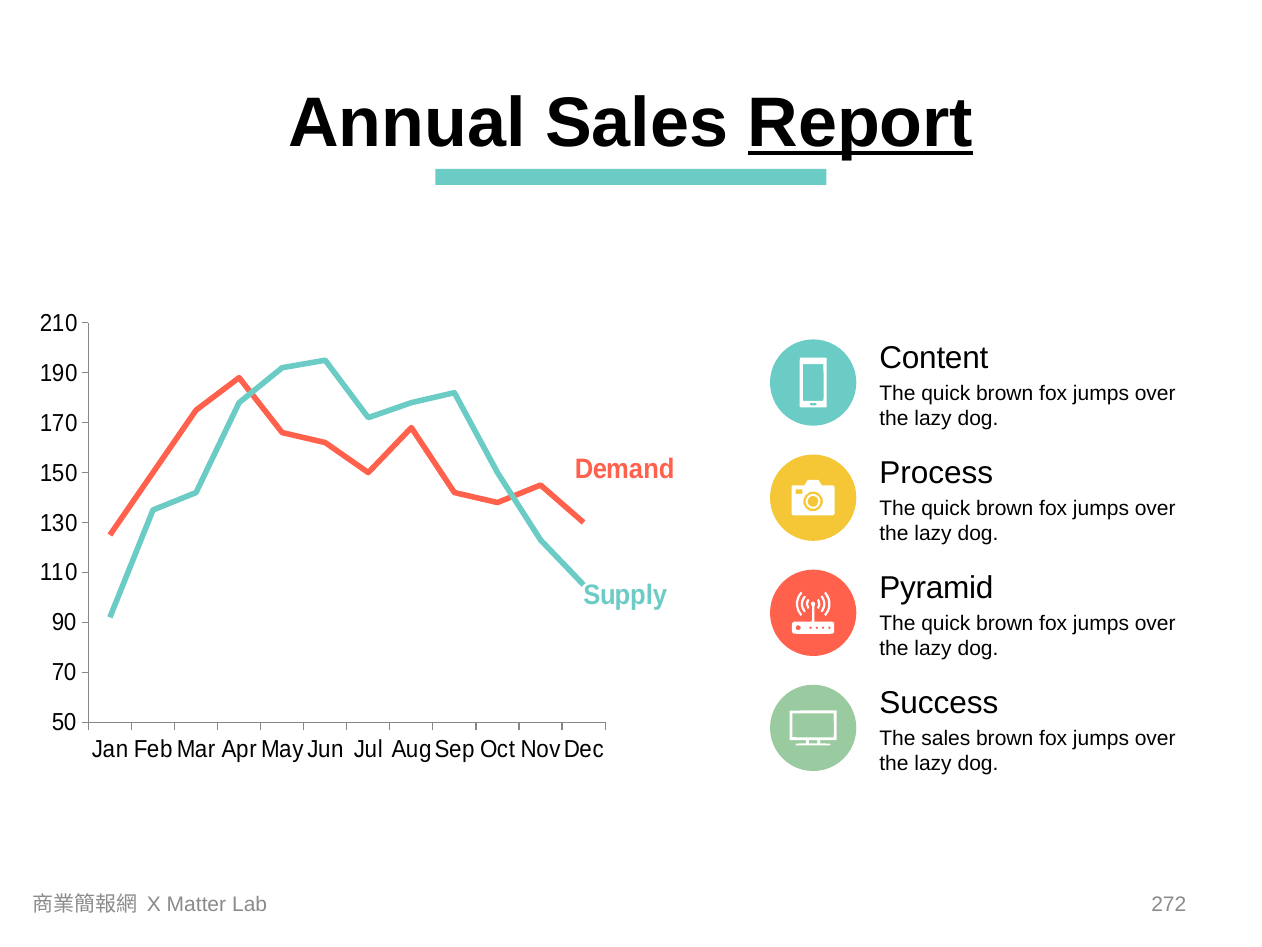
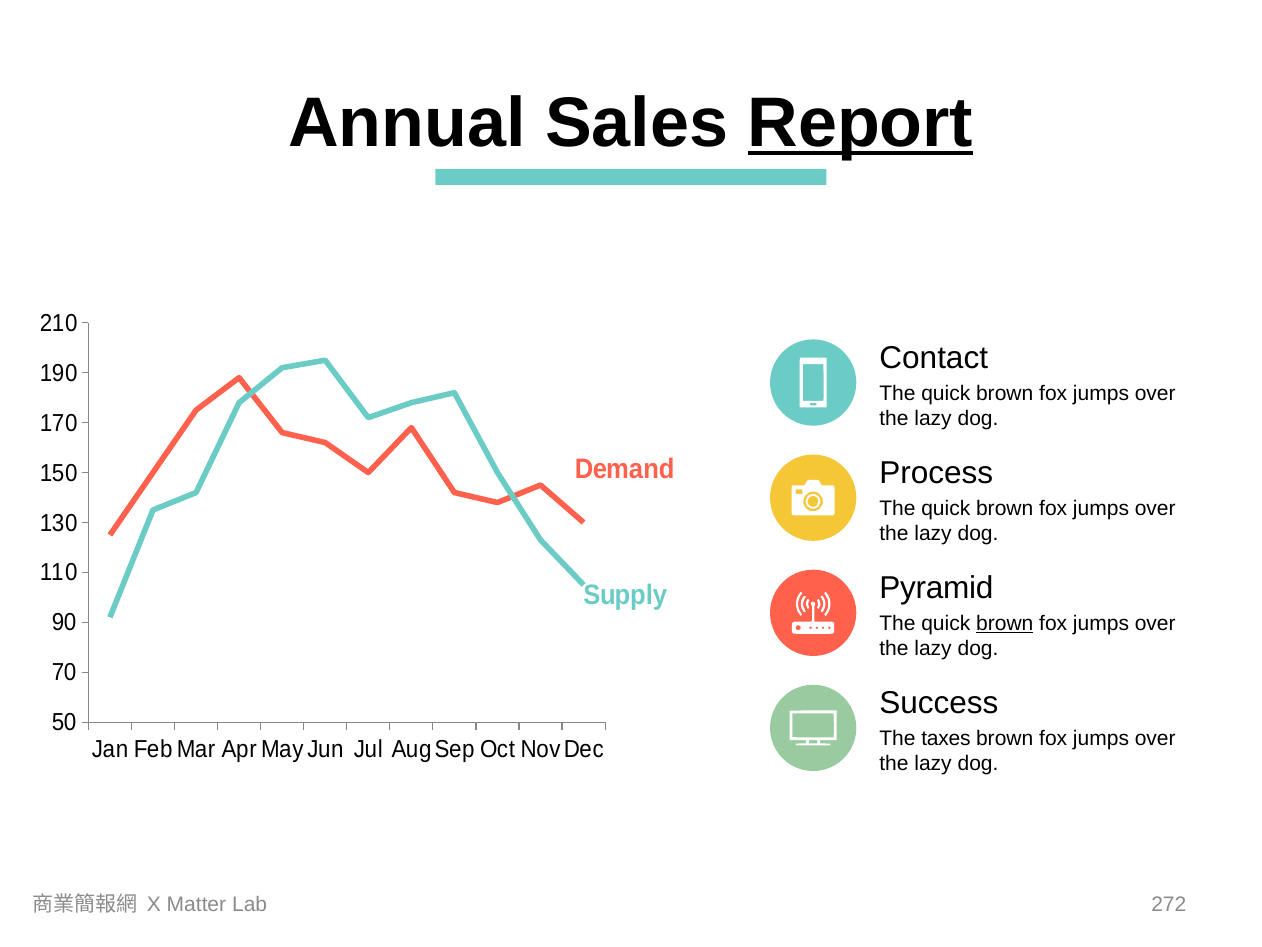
Content: Content -> Contact
brown at (1005, 623) underline: none -> present
The sales: sales -> taxes
